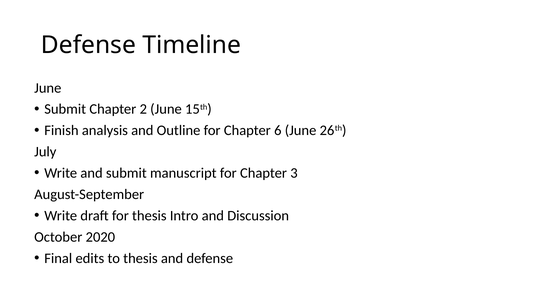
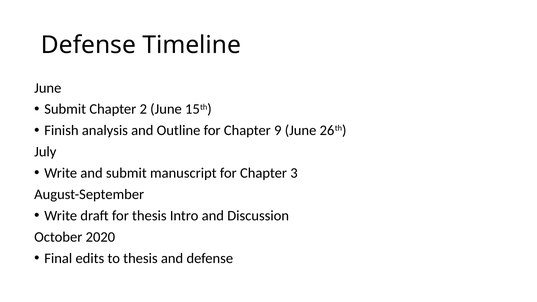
6: 6 -> 9
